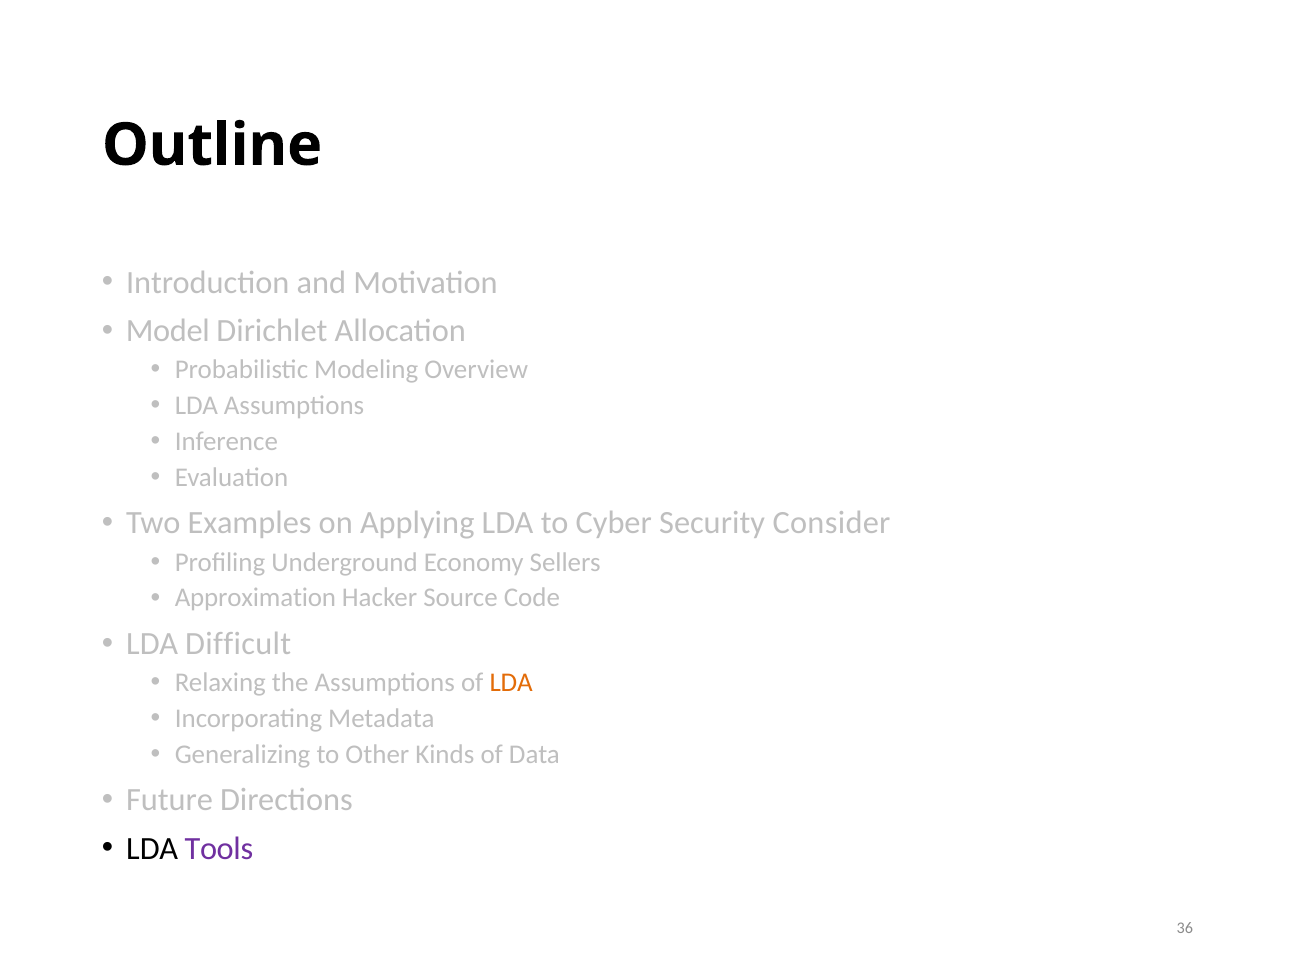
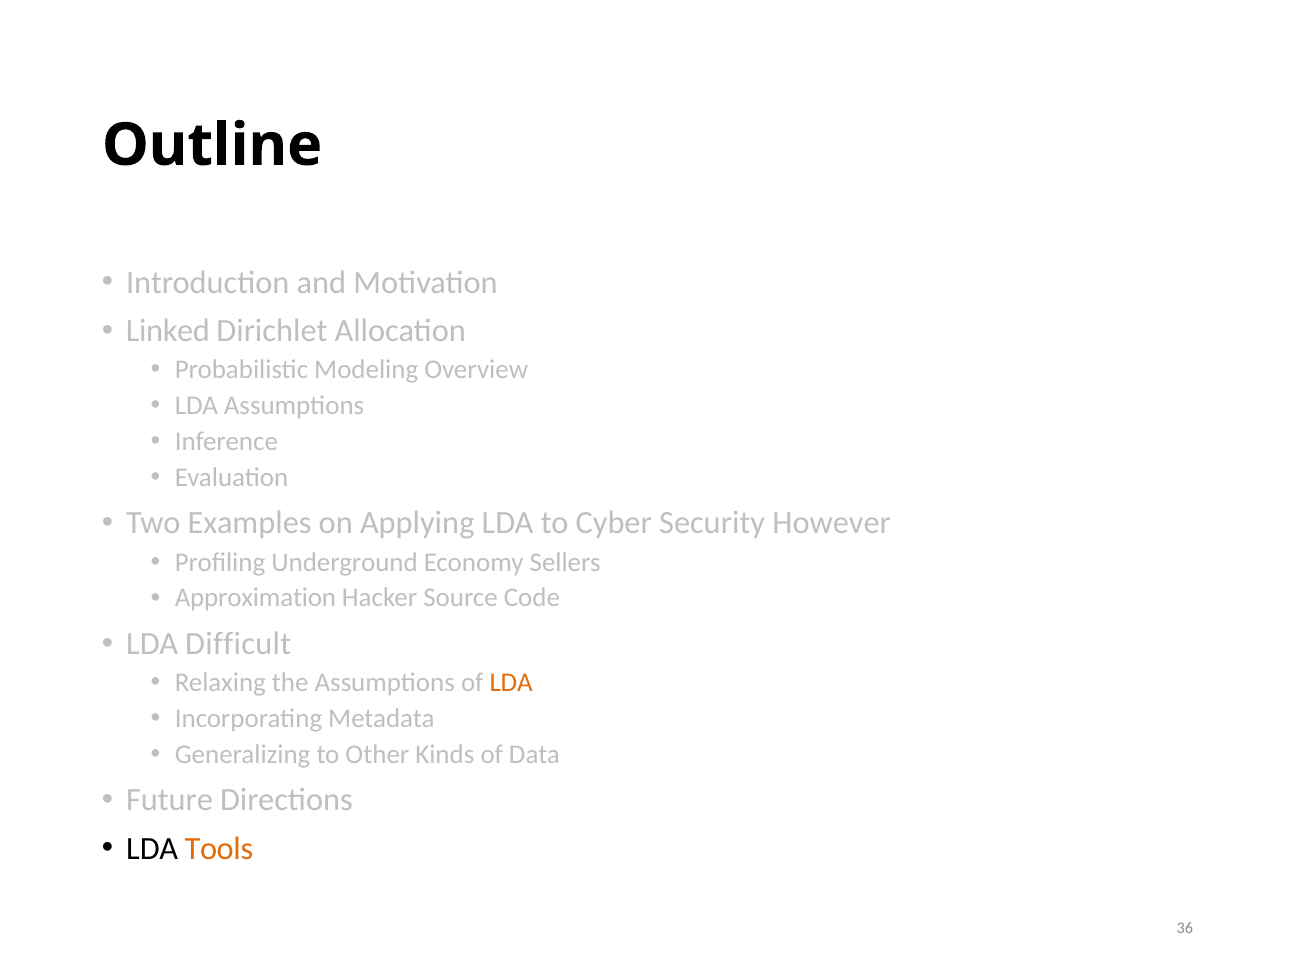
Model: Model -> Linked
Consider: Consider -> However
Tools colour: purple -> orange
